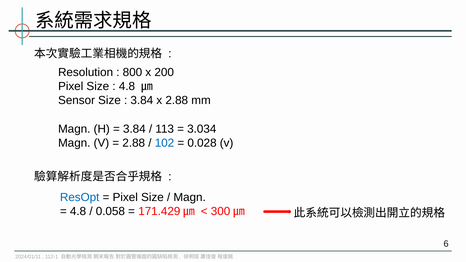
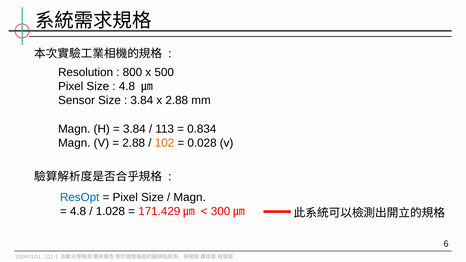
200: 200 -> 500
3.034: 3.034 -> 0.834
102 colour: blue -> orange
0.058: 0.058 -> 1.028
